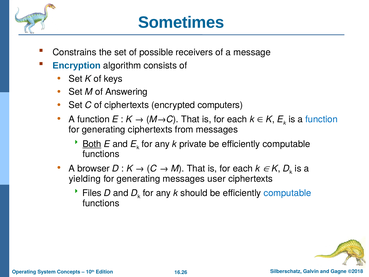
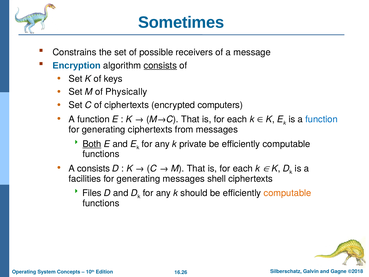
consists at (160, 65) underline: none -> present
Answering: Answering -> Physically
A browser: browser -> consists
yielding: yielding -> facilities
user: user -> shell
computable at (287, 193) colour: blue -> orange
